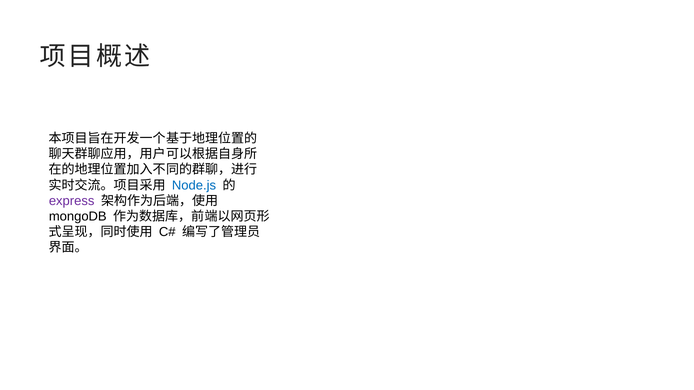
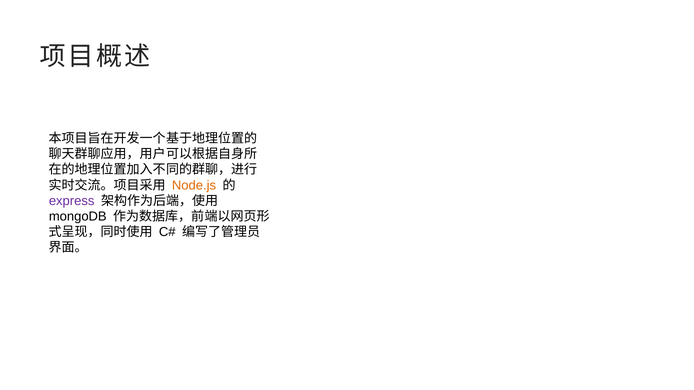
Node.js colour: blue -> orange
